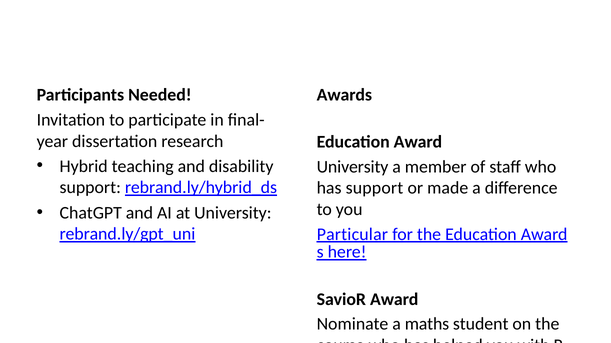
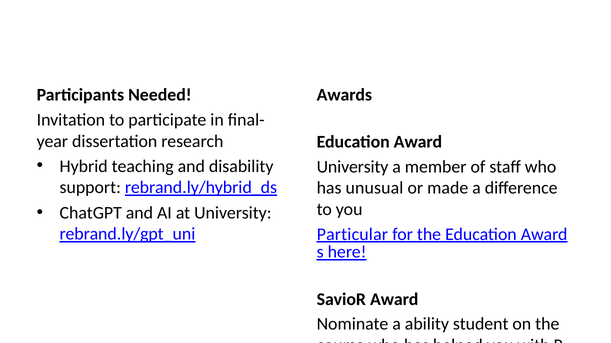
has support: support -> unusual
maths: maths -> ability
